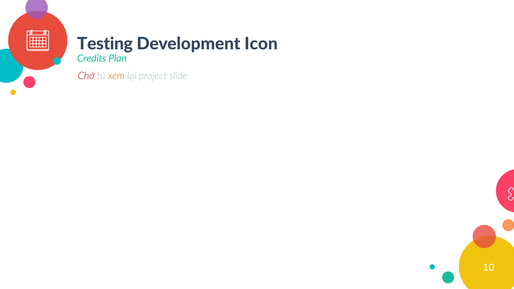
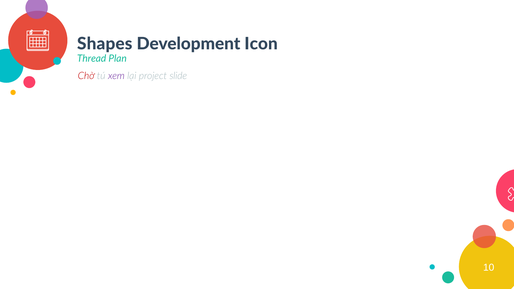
Testing: Testing -> Shapes
Credits: Credits -> Thread
xem colour: orange -> purple
